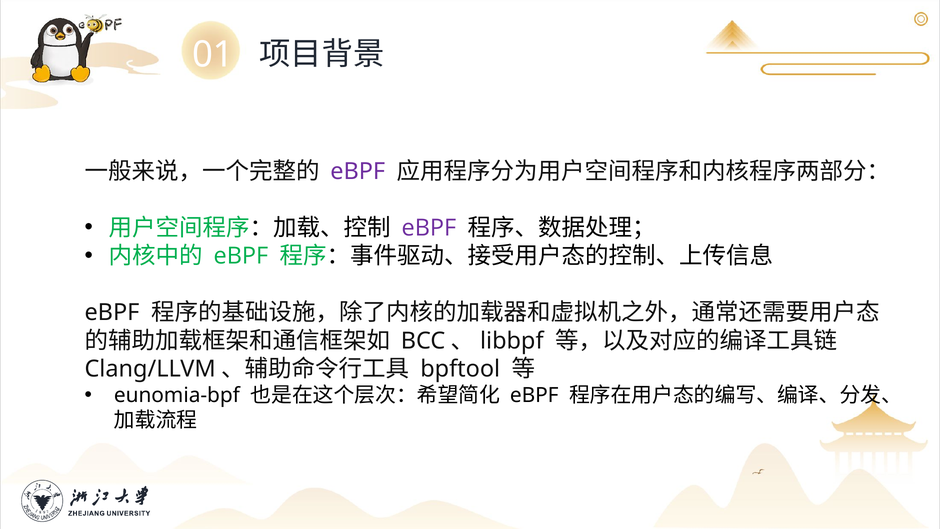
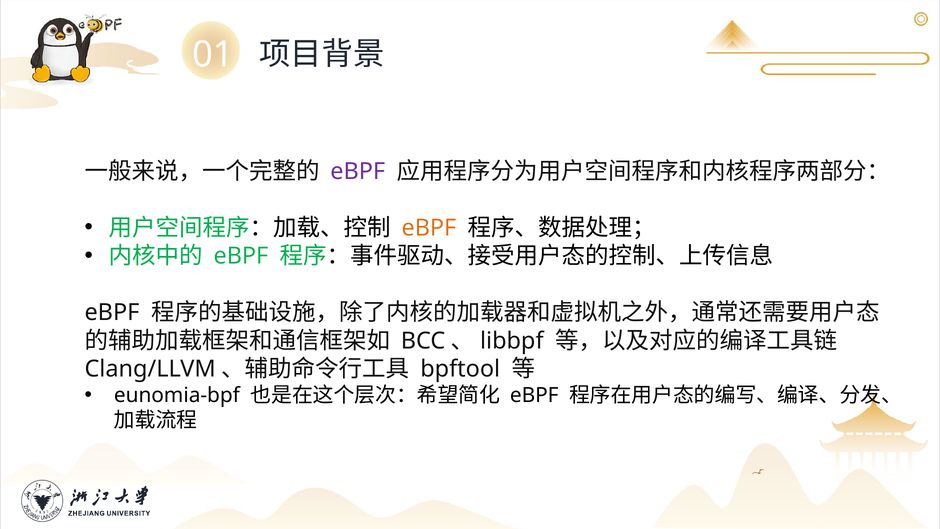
eBPF at (429, 228) colour: purple -> orange
